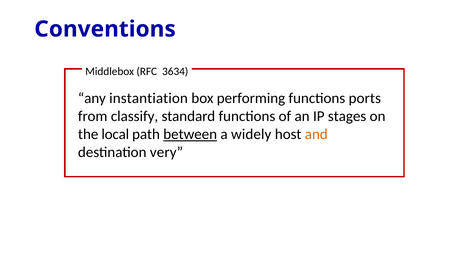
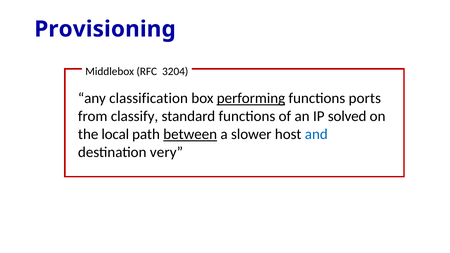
Conventions: Conventions -> Provisioning
3634: 3634 -> 3204
instantiation: instantiation -> classification
performing underline: none -> present
stages: stages -> solved
widely: widely -> slower
and colour: orange -> blue
